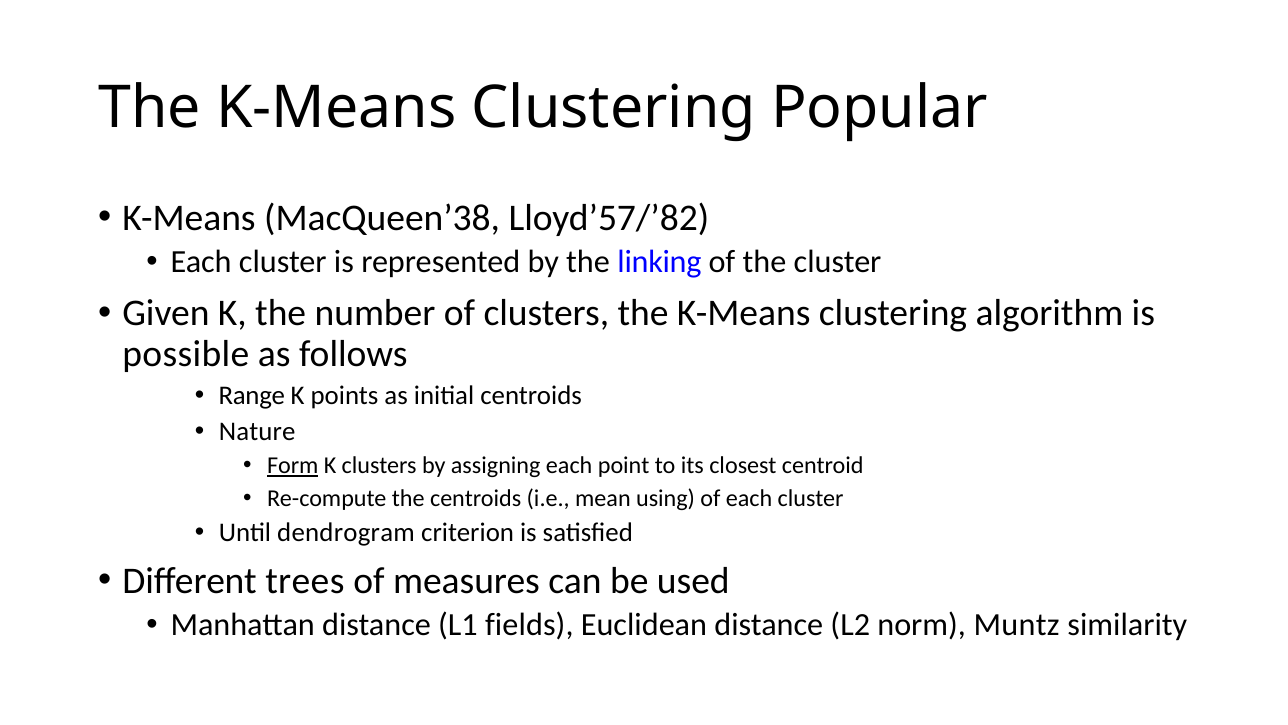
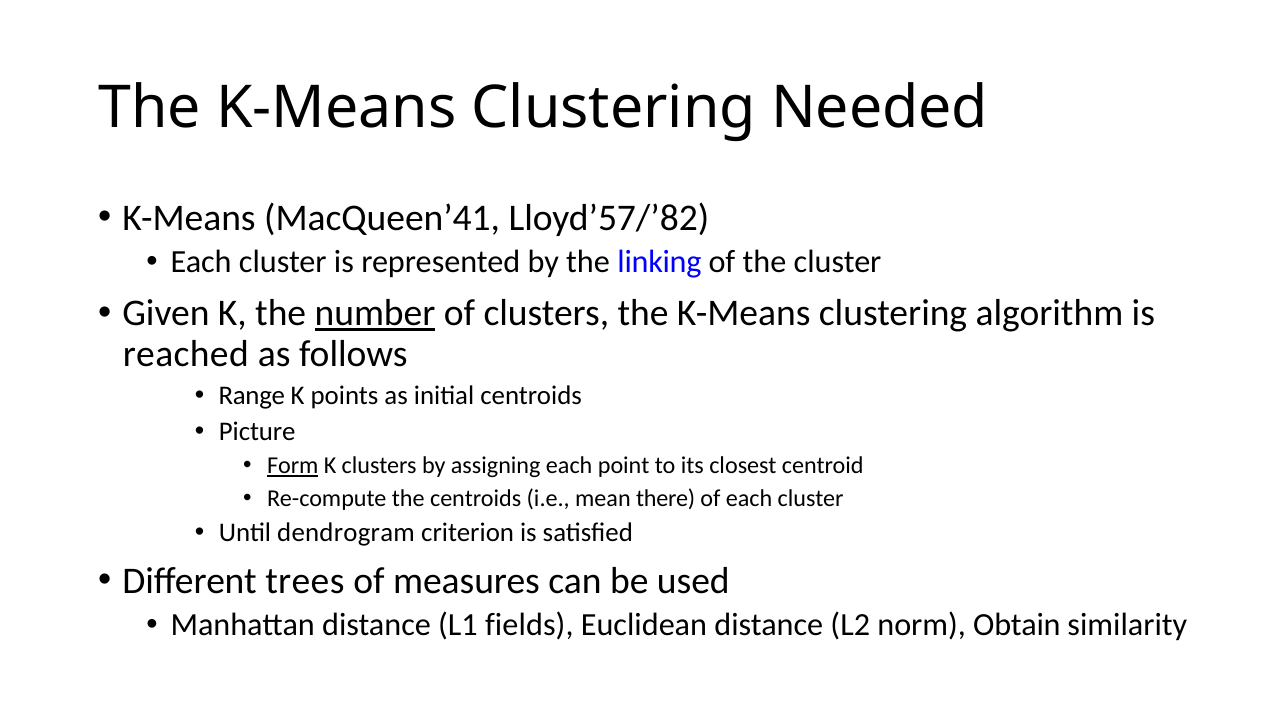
Popular: Popular -> Needed
MacQueen’38: MacQueen’38 -> MacQueen’41
number underline: none -> present
possible: possible -> reached
Nature: Nature -> Picture
using: using -> there
Muntz: Muntz -> Obtain
